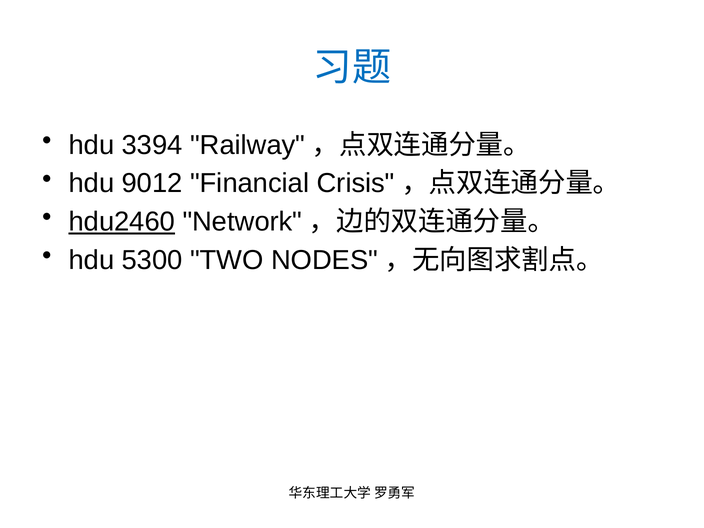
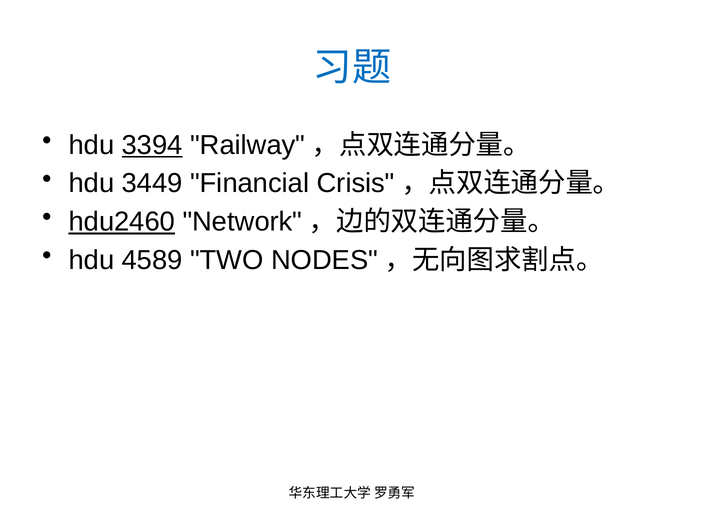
3394 underline: none -> present
9012: 9012 -> 3449
5300: 5300 -> 4589
